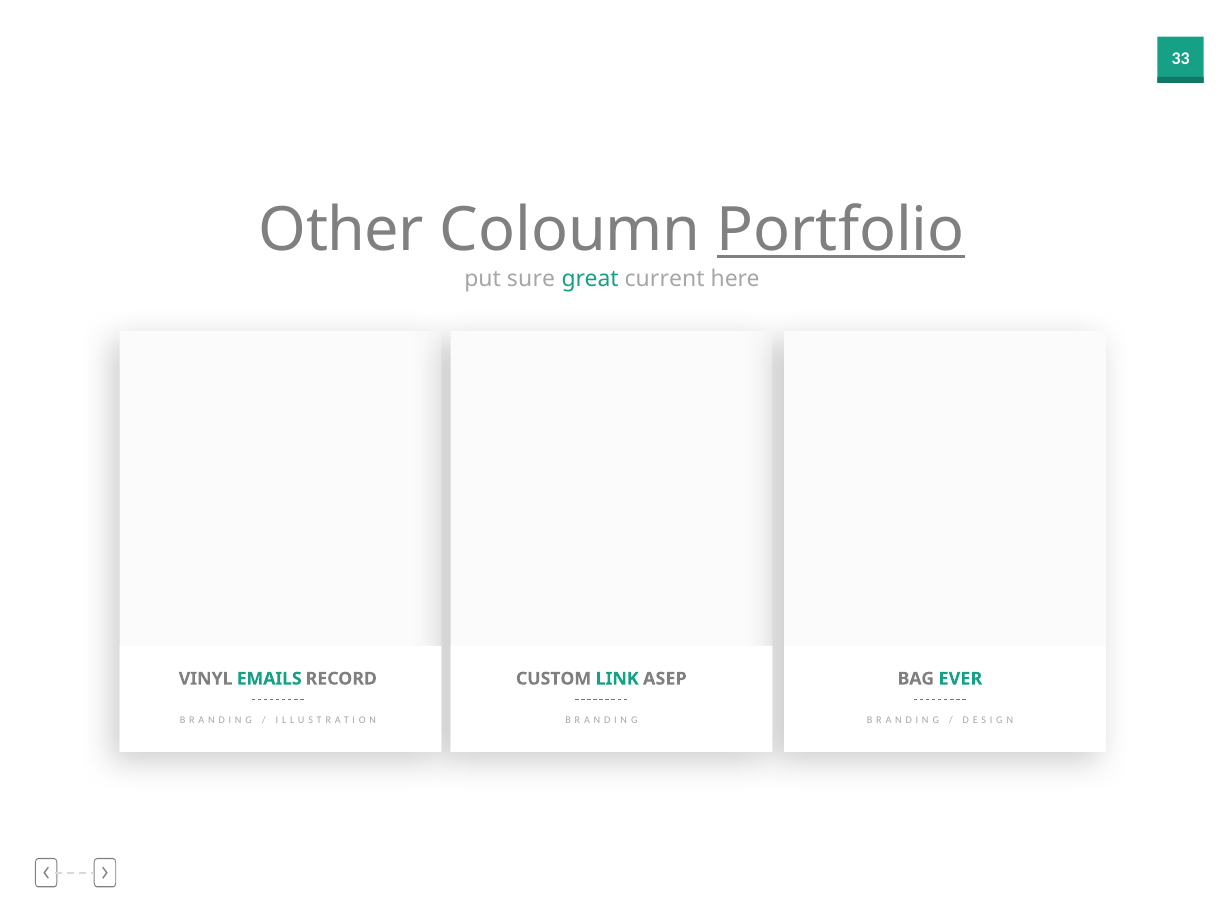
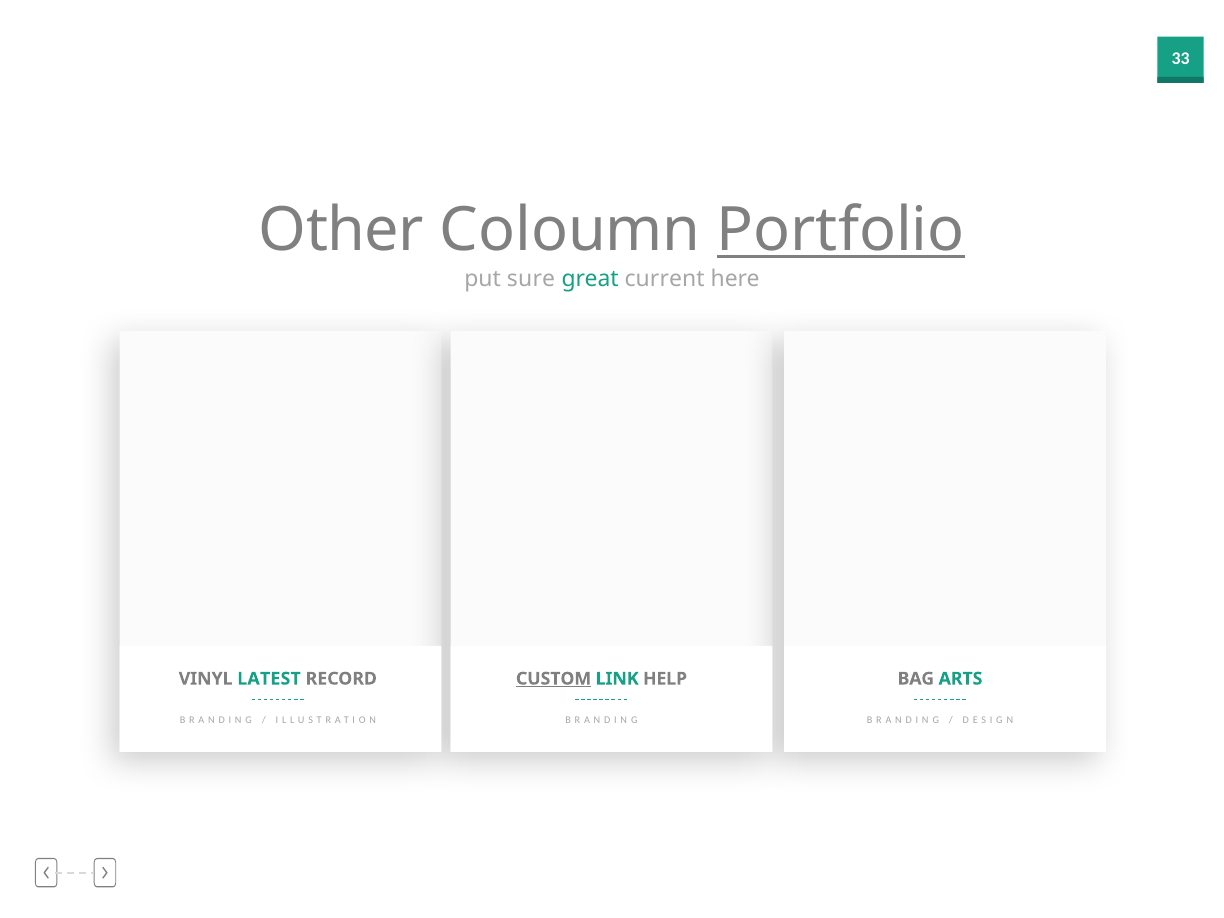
EMAILS: EMAILS -> LATEST
CUSTOM underline: none -> present
ASEP: ASEP -> HELP
EVER: EVER -> ARTS
